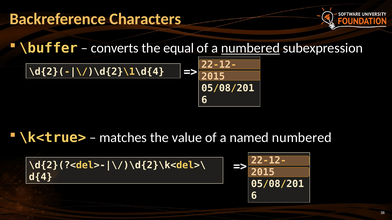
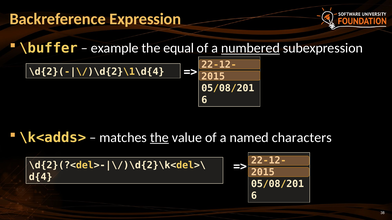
Characters: Characters -> Expression
converts: converts -> example
\k<true>: \k<true> -> \k<adds>
the at (159, 138) underline: none -> present
named numbered: numbered -> characters
